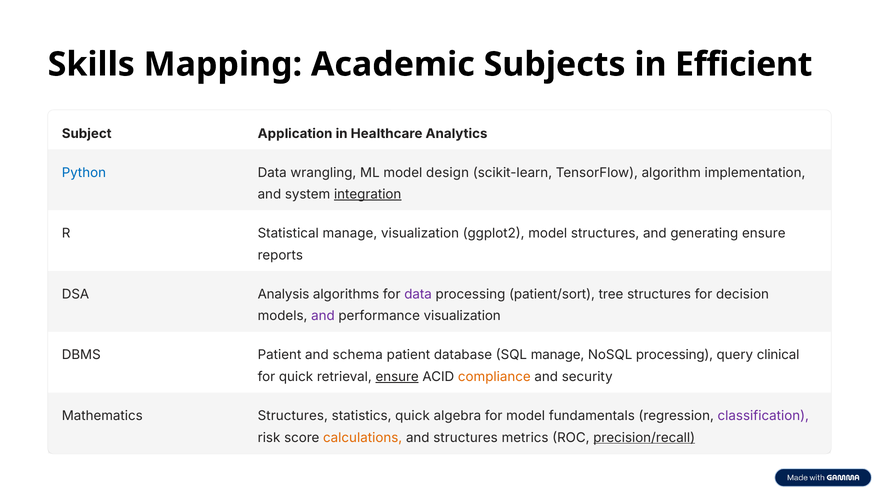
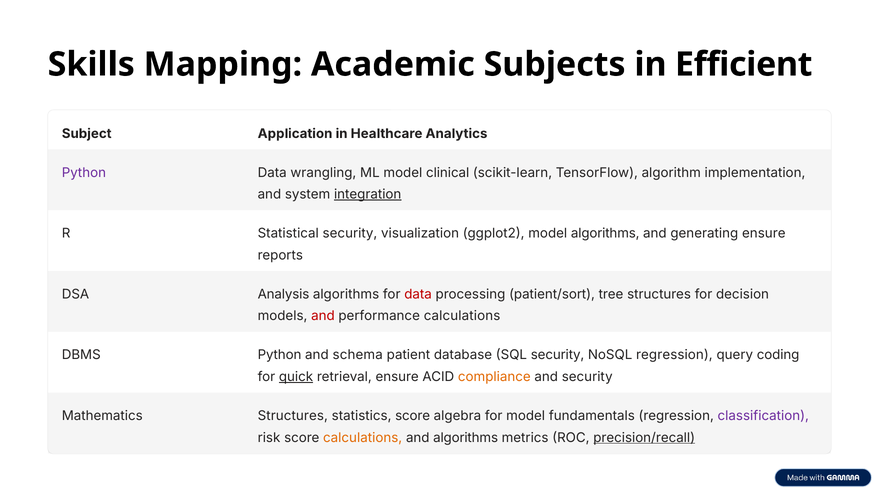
Python at (84, 173) colour: blue -> purple
design: design -> clinical
Statistical manage: manage -> security
model structures: structures -> algorithms
data at (418, 295) colour: purple -> red
and at (323, 316) colour: purple -> red
performance visualization: visualization -> calculations
DBMS Patient: Patient -> Python
SQL manage: manage -> security
NoSQL processing: processing -> regression
clinical: clinical -> coding
quick at (296, 377) underline: none -> present
ensure at (397, 377) underline: present -> none
statistics quick: quick -> score
and structures: structures -> algorithms
